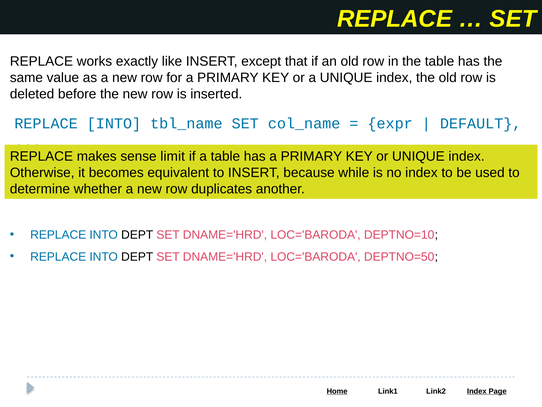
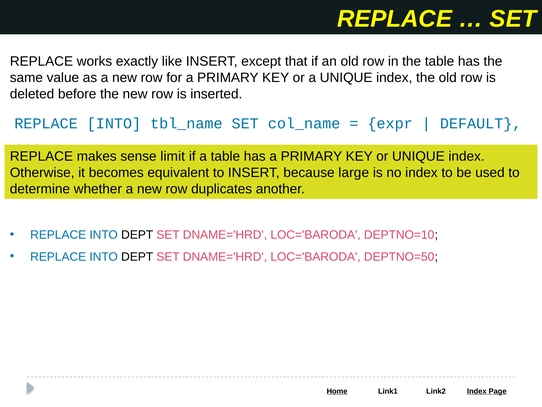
while: while -> large
